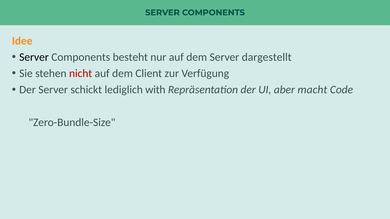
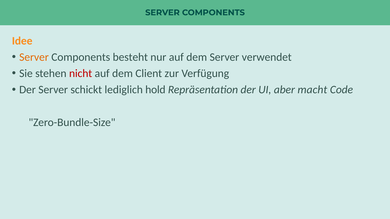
Server at (34, 57) colour: black -> orange
dargestellt: dargestellt -> verwendet
with: with -> hold
